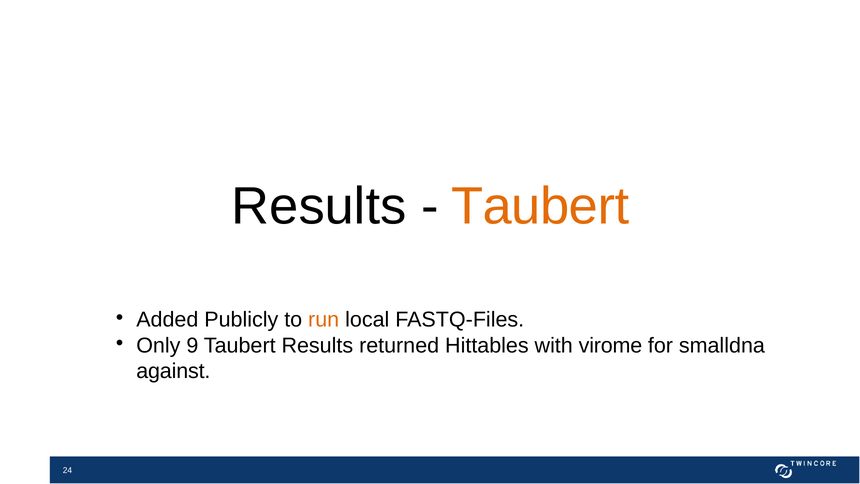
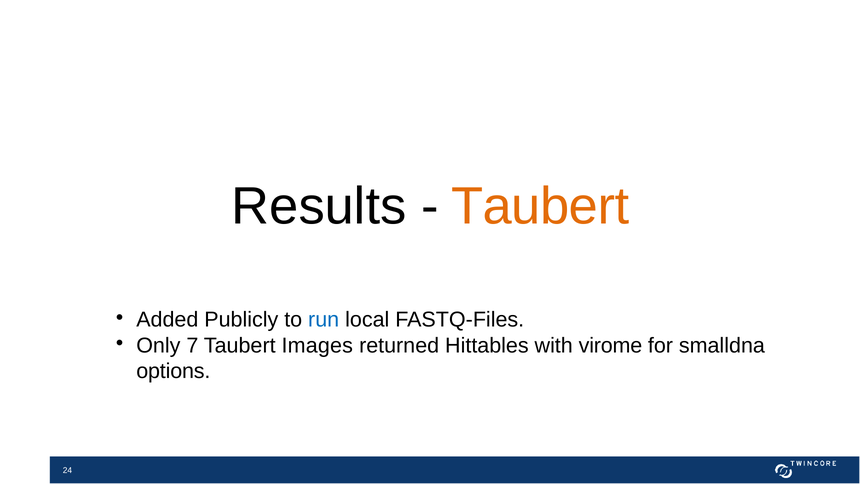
run colour: orange -> blue
9: 9 -> 7
Taubert Results: Results -> Images
against: against -> options
